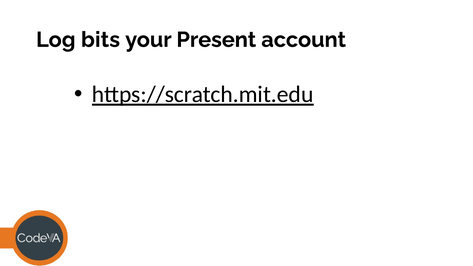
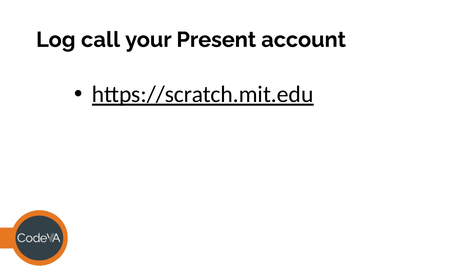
bits: bits -> call
